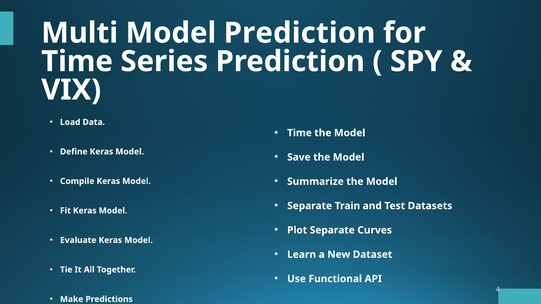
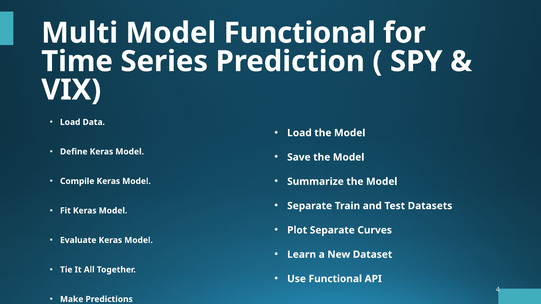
Model Prediction: Prediction -> Functional
Time at (299, 133): Time -> Load
